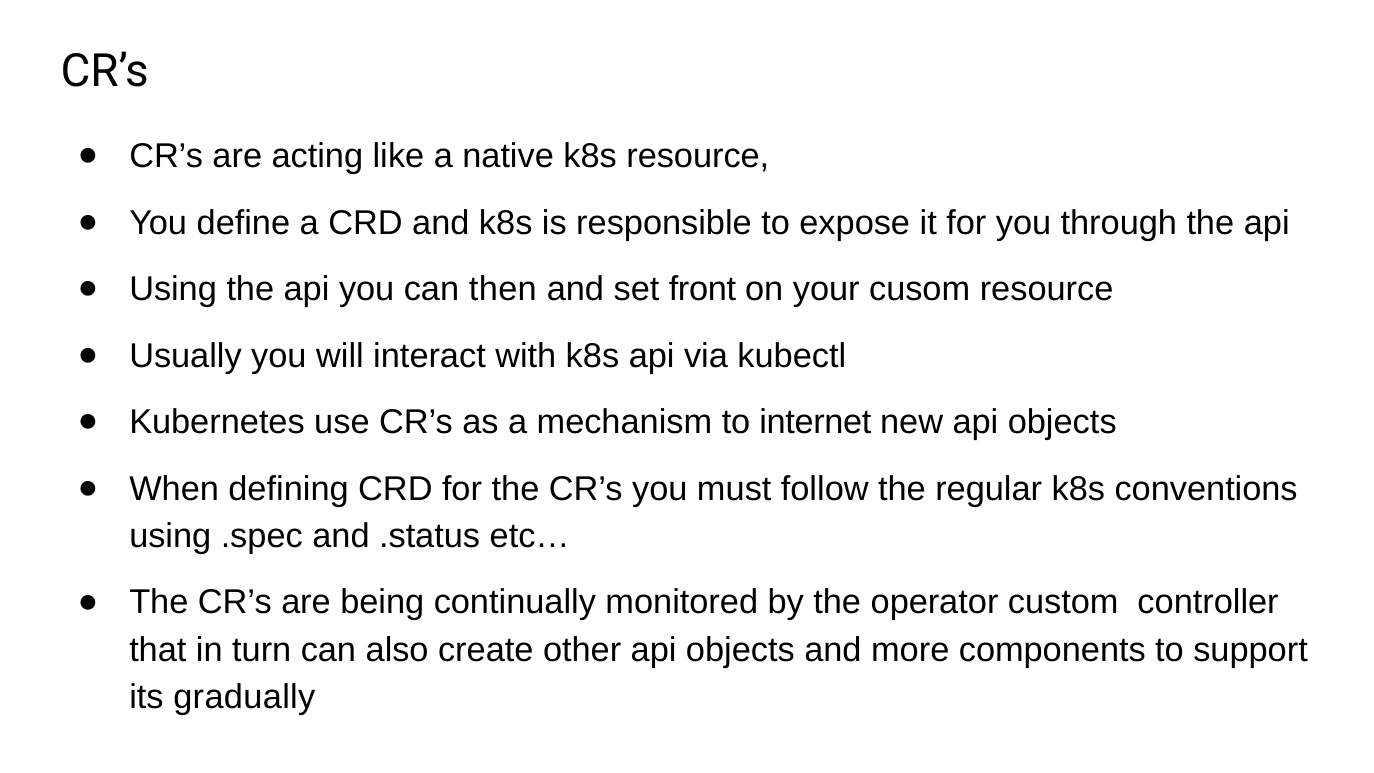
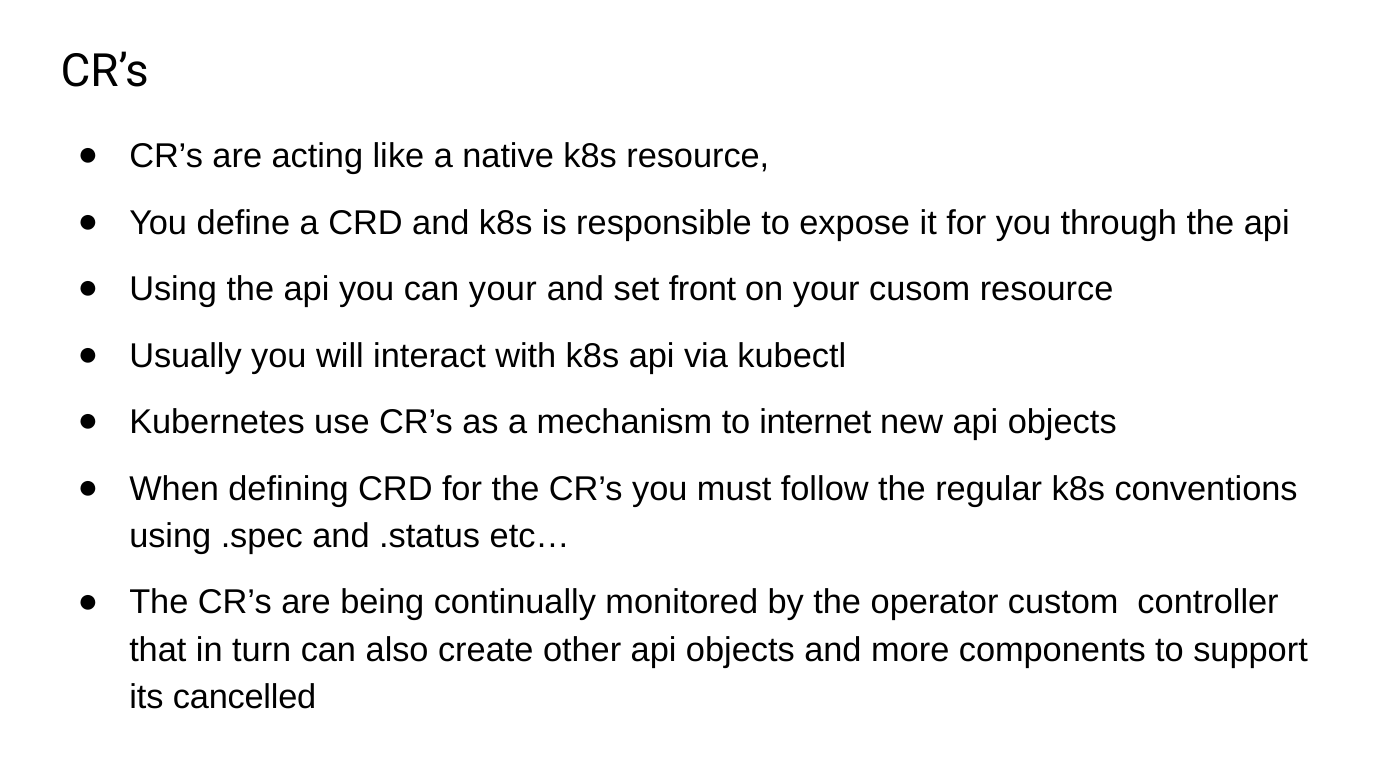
can then: then -> your
gradually: gradually -> cancelled
